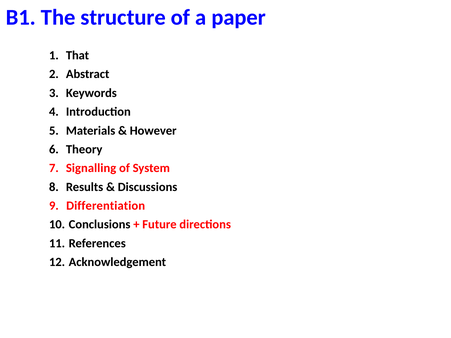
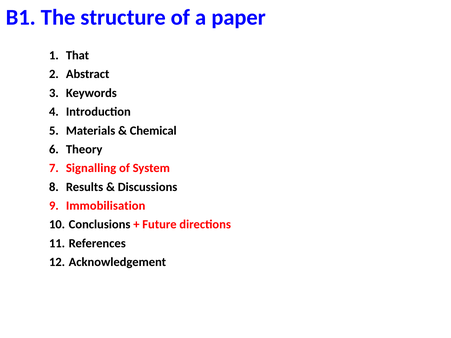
However: However -> Chemical
Differentiation: Differentiation -> Immobilisation
